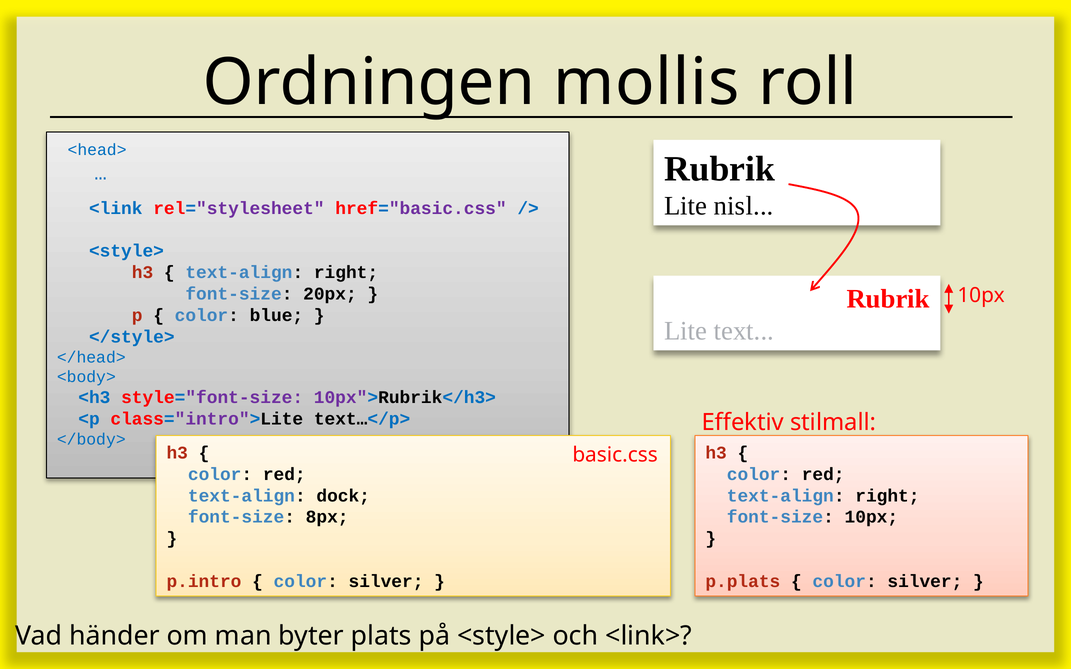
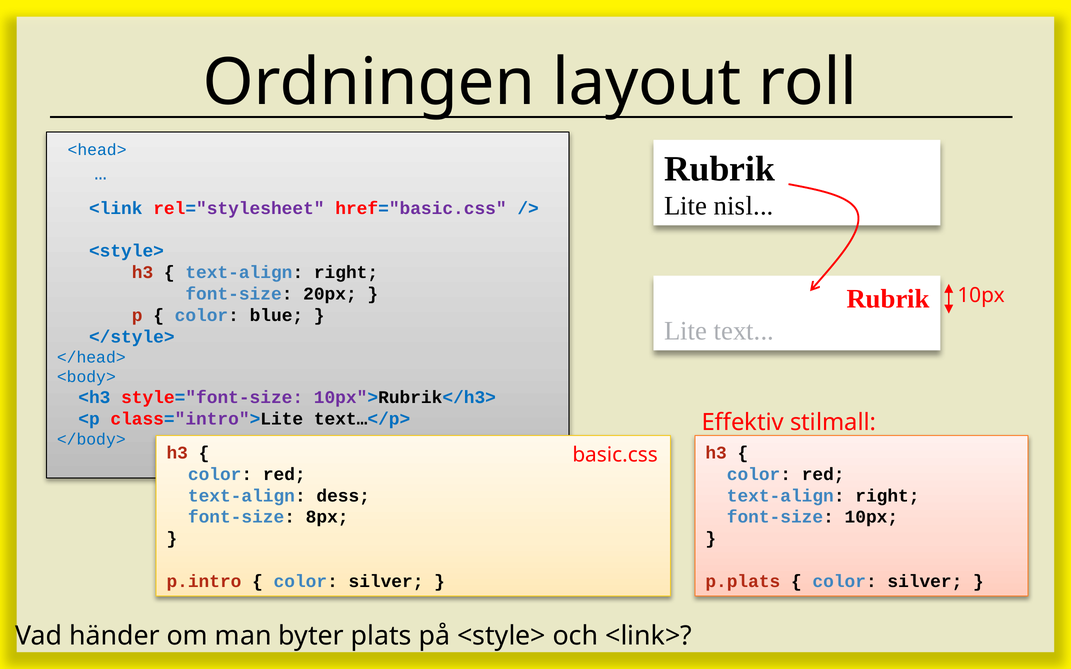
mollis: mollis -> layout
dock: dock -> dess
